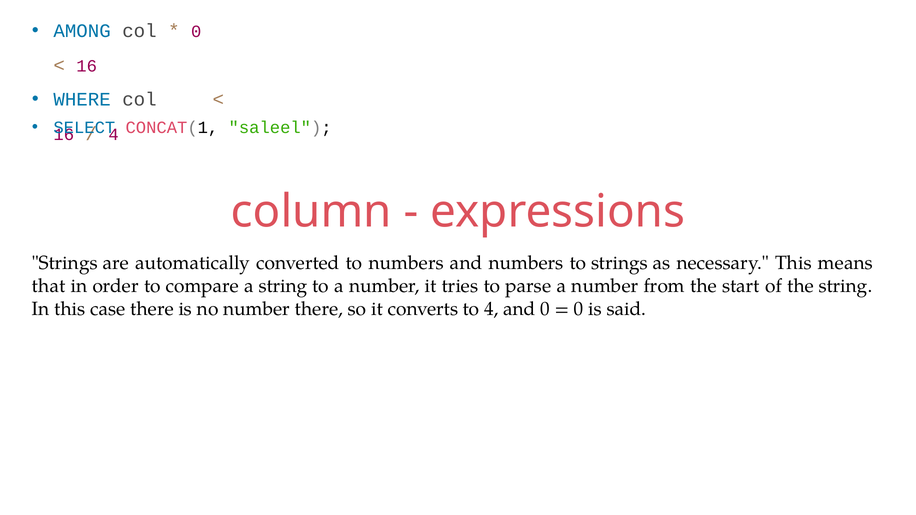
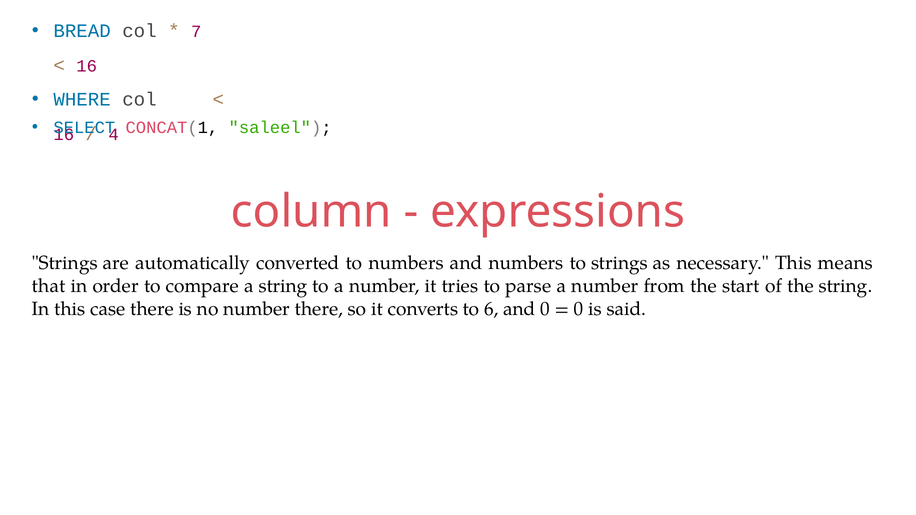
AMONG: AMONG -> BREAD
0 at (196, 32): 0 -> 7
to 4: 4 -> 6
